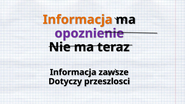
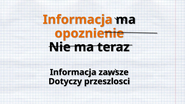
opoznienie colour: purple -> orange
